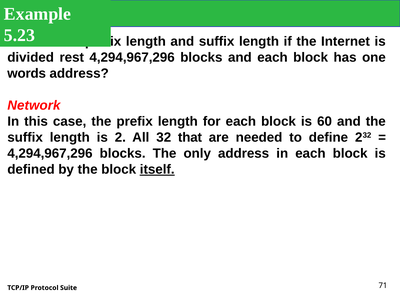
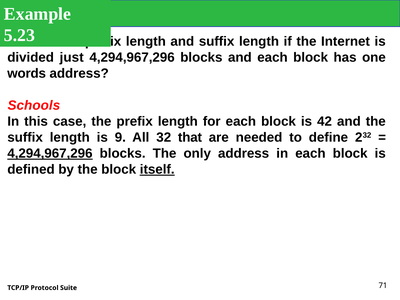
rest: rest -> just
Network: Network -> Schools
60: 60 -> 42
2: 2 -> 9
4,294,967,296 at (50, 153) underline: none -> present
